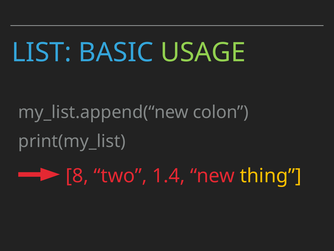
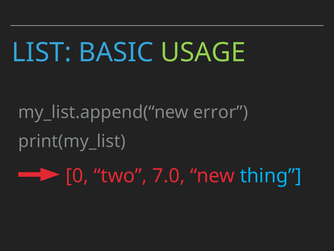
colon: colon -> error
8: 8 -> 0
1.4: 1.4 -> 7.0
thing colour: yellow -> light blue
